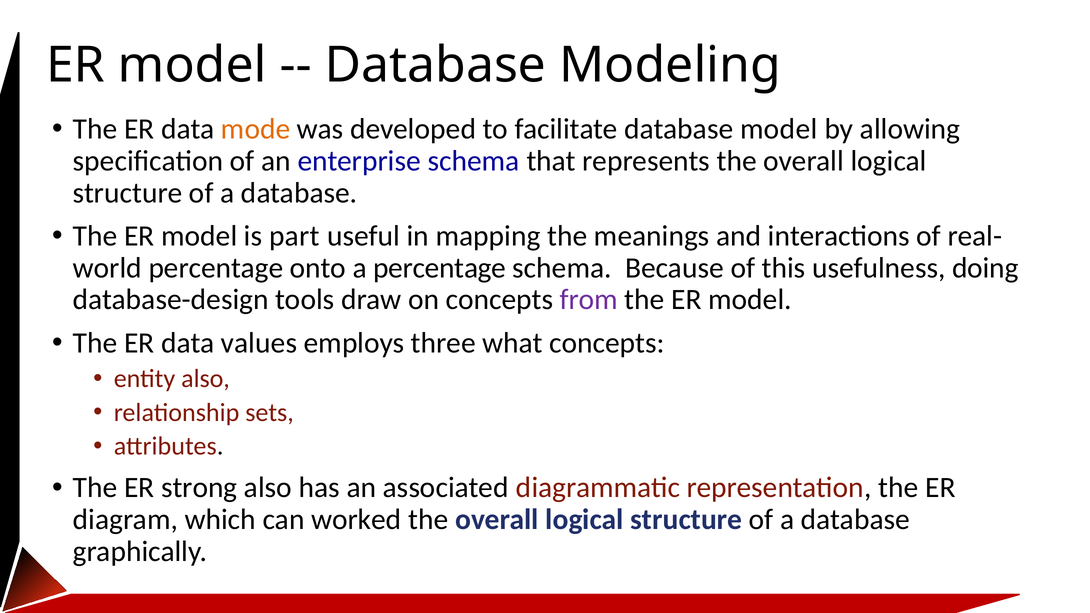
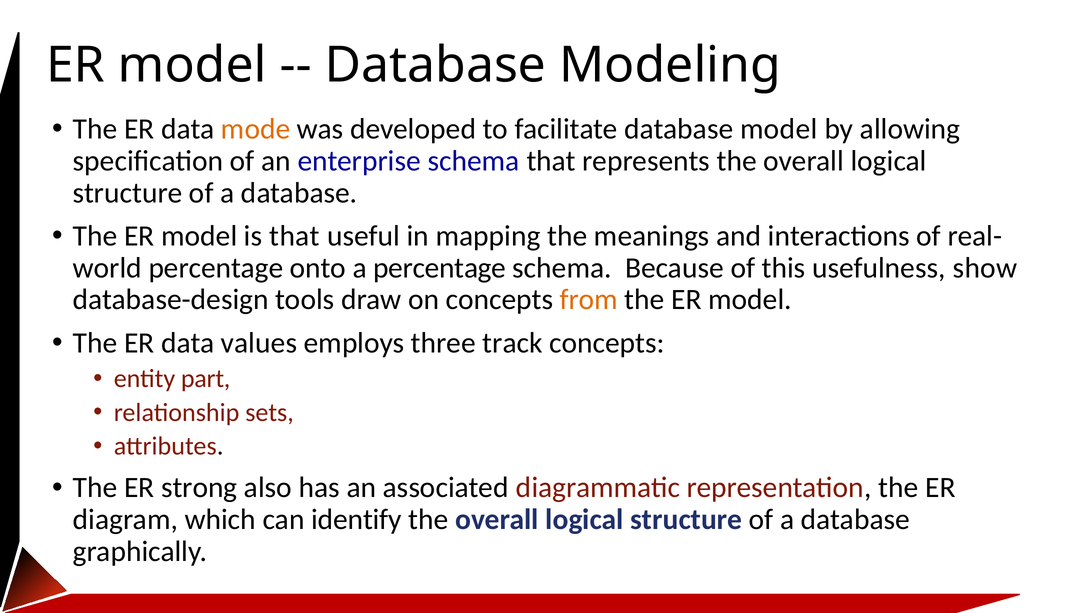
is part: part -> that
doing: doing -> show
from colour: purple -> orange
what: what -> track
entity also: also -> part
worked: worked -> identify
